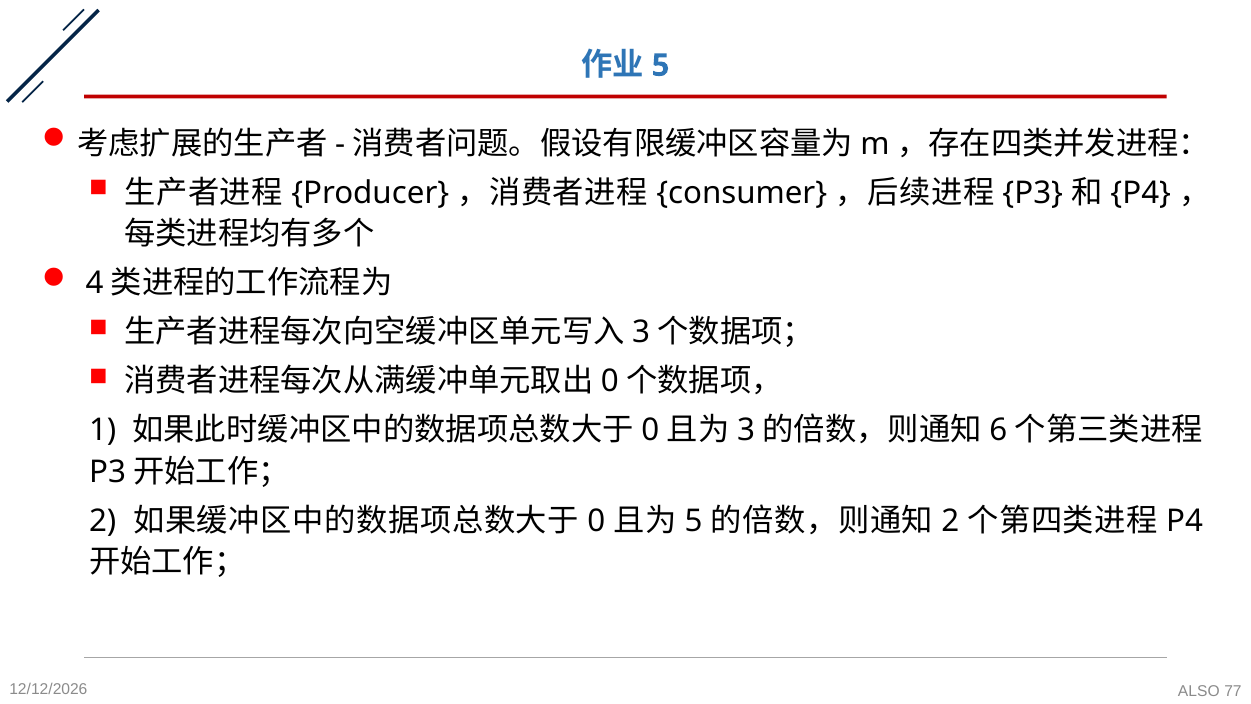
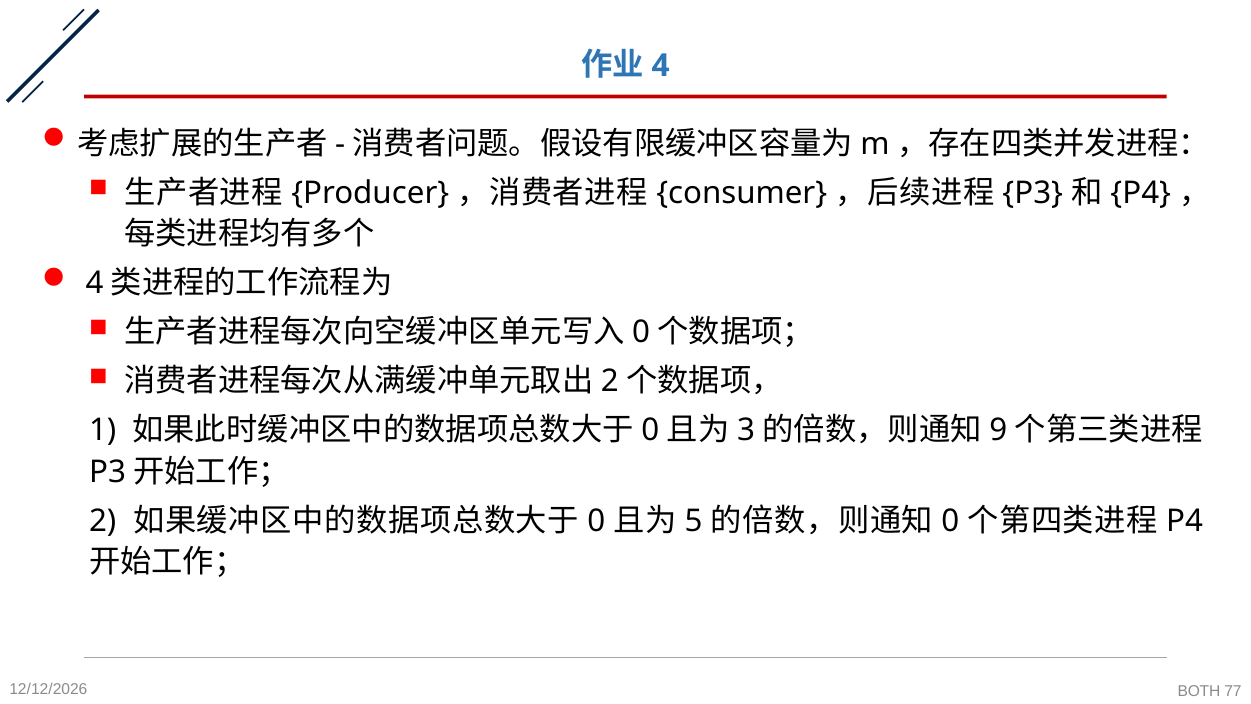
5 at (661, 65): 5 -> 4
3 at (641, 332): 3 -> 0
0 at (610, 381): 0 -> 2
6: 6 -> 9
2 at (950, 521): 2 -> 0
ALSO: ALSO -> BOTH
